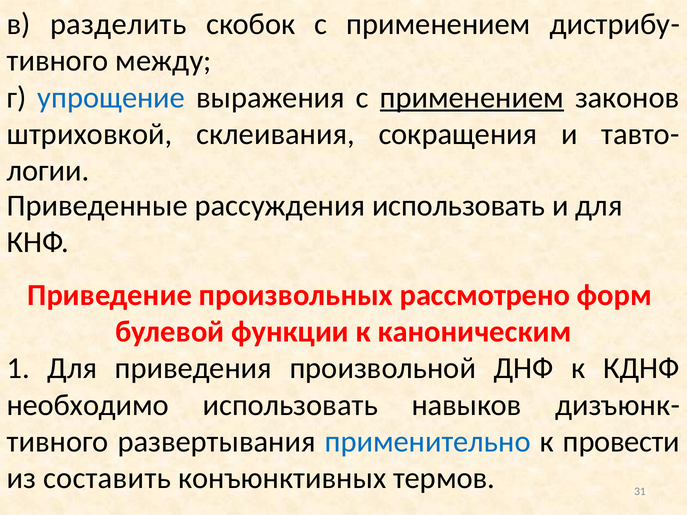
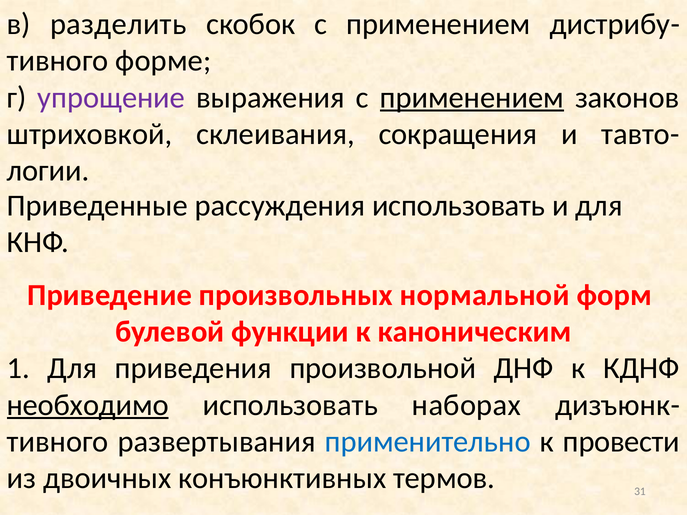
между: между -> форме
упрощение colour: blue -> purple
рассмотрено: рассмотрено -> нормальной
необходимо underline: none -> present
навыков: навыков -> наборах
составить: составить -> двоичных
